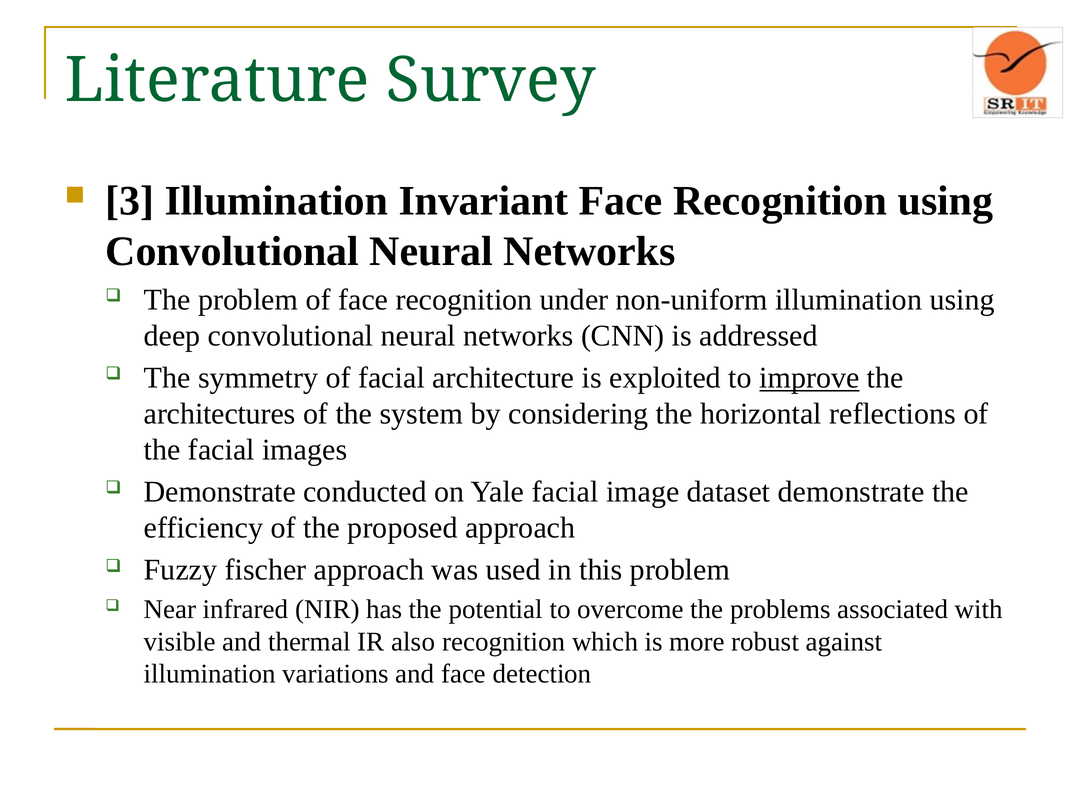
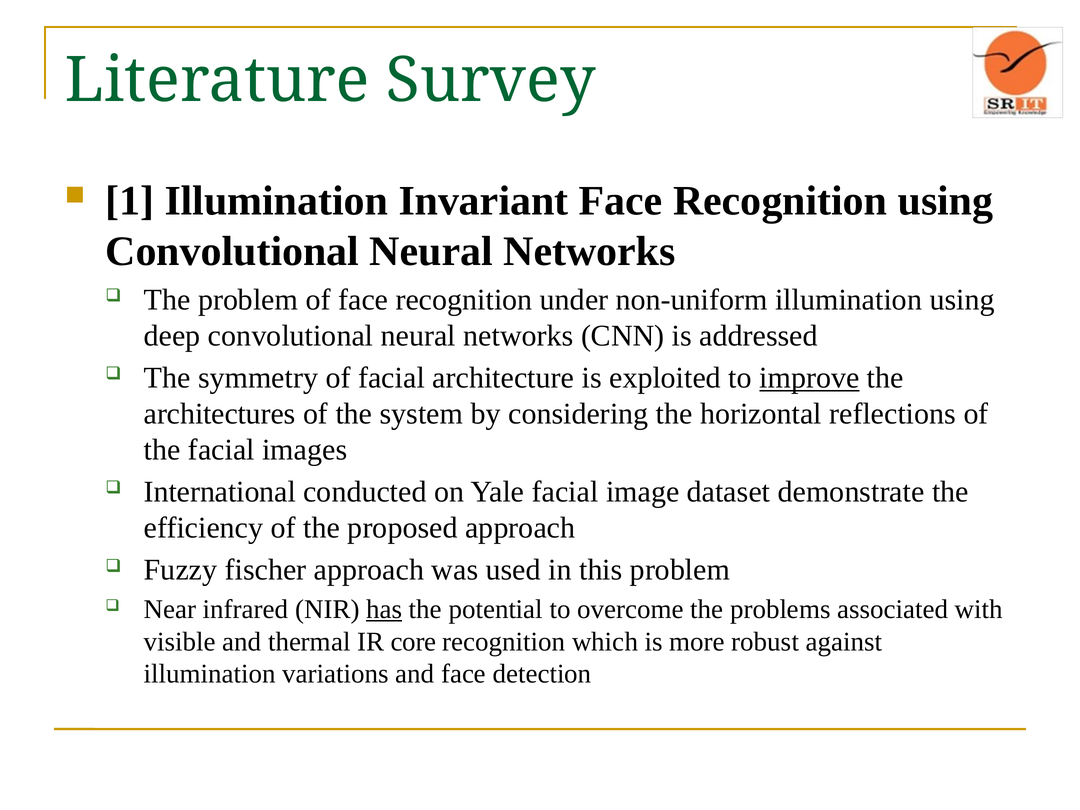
3: 3 -> 1
Demonstrate at (220, 492): Demonstrate -> International
has underline: none -> present
also: also -> core
